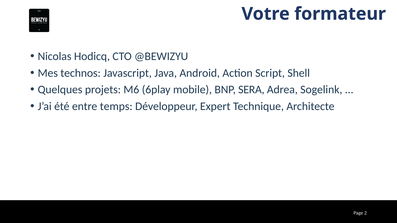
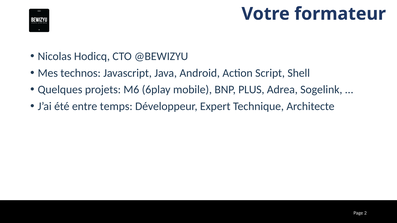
SERA: SERA -> PLUS
